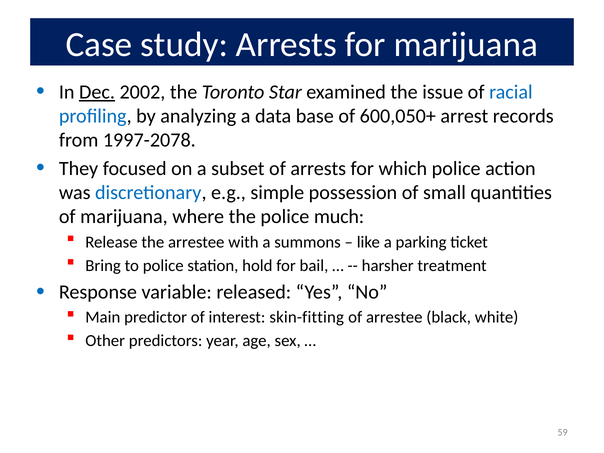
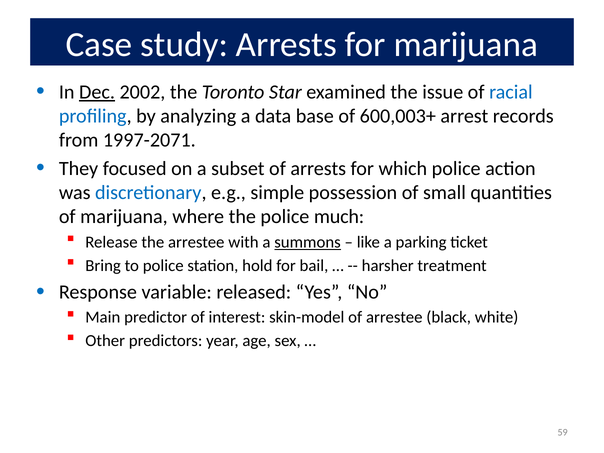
600,050+: 600,050+ -> 600,003+
1997-2078: 1997-2078 -> 1997-2071
summons underline: none -> present
skin-fitting: skin-fitting -> skin-model
